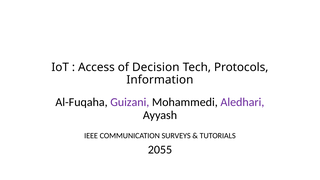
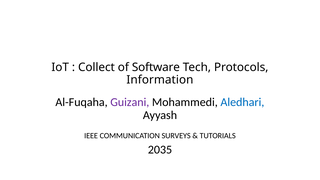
Access: Access -> Collect
Decision: Decision -> Software
Aledhari colour: purple -> blue
2055: 2055 -> 2035
